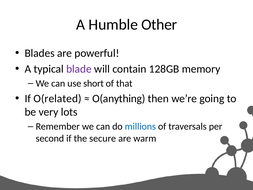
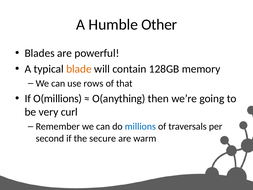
blade colour: purple -> orange
short: short -> rows
O(related: O(related -> O(millions
lots: lots -> curl
